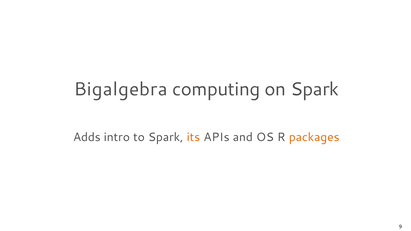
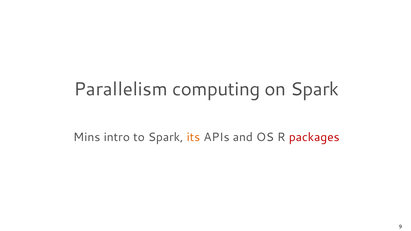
Bigalgebra: Bigalgebra -> Parallelism
Adds: Adds -> Mins
packages colour: orange -> red
